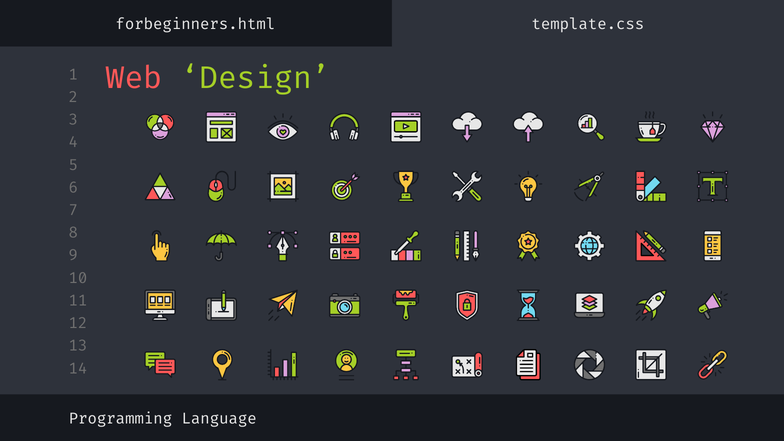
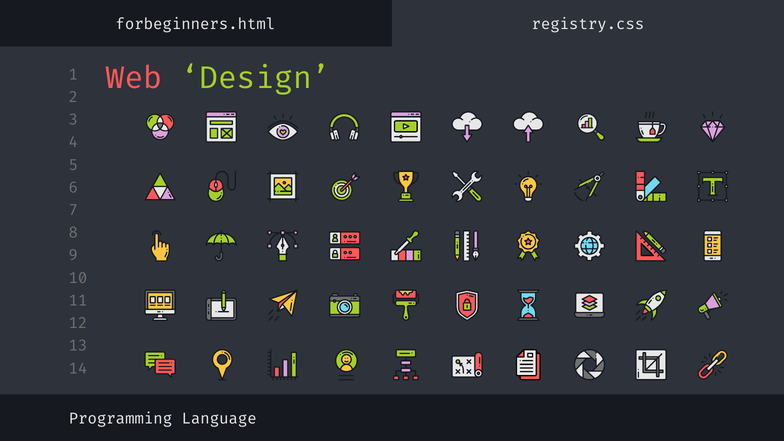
template.css: template.css -> registry.css
